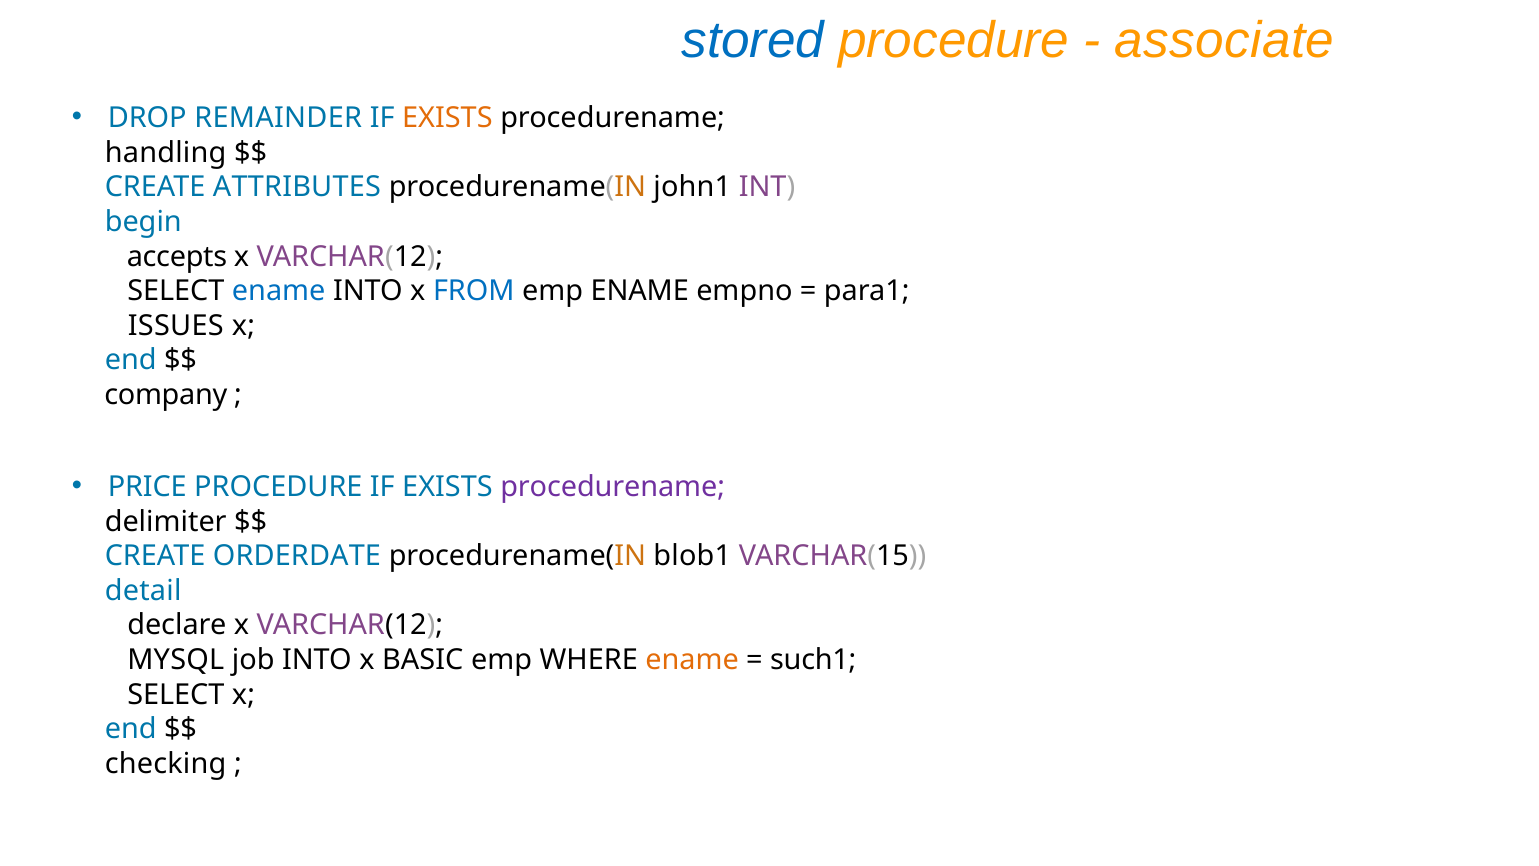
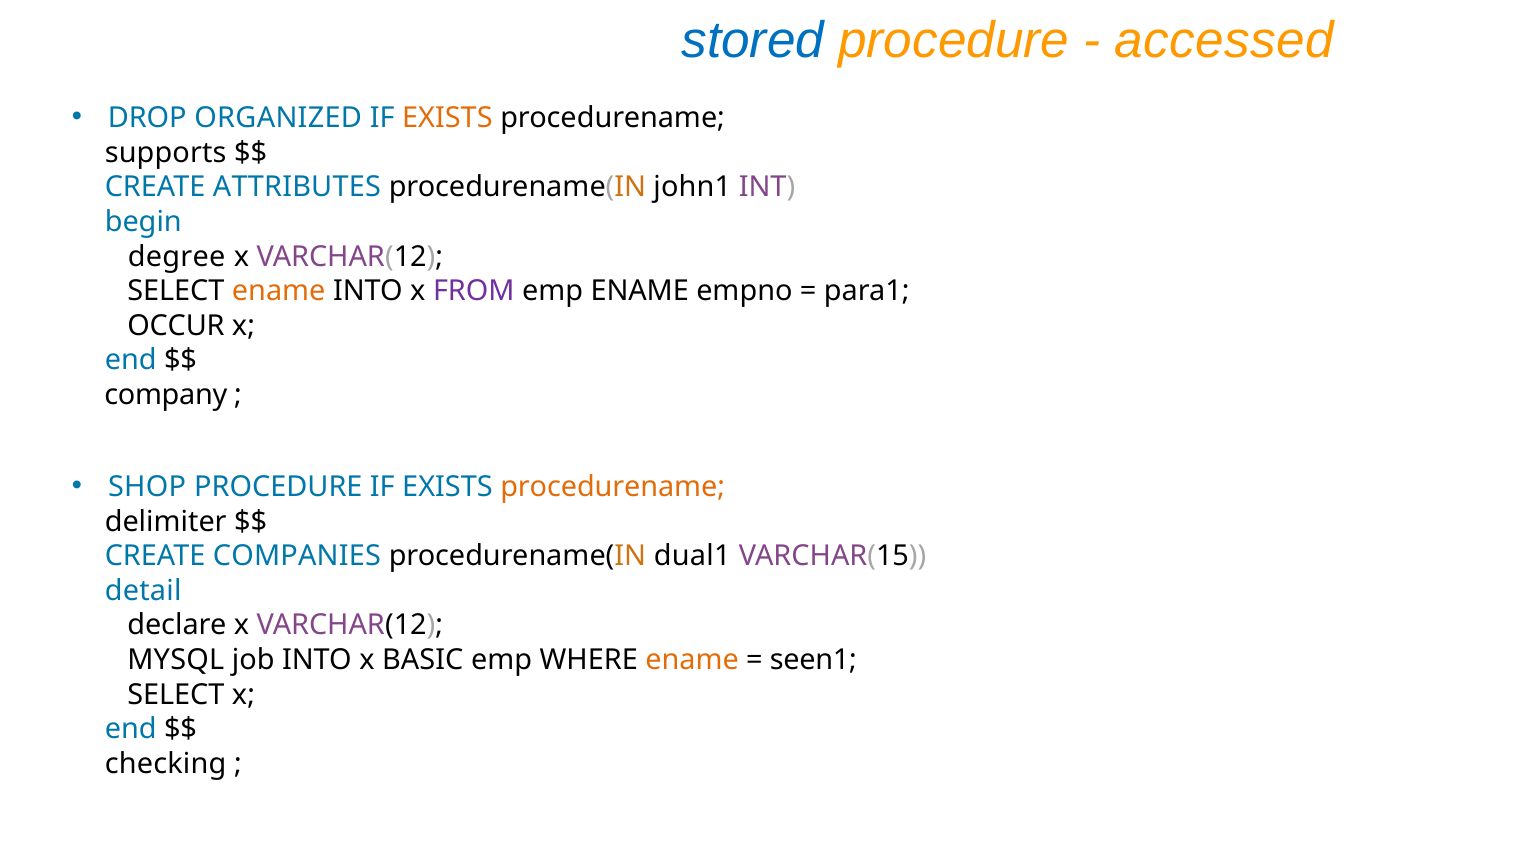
associate: associate -> accessed
REMAINDER: REMAINDER -> ORGANIZED
handling: handling -> supports
accepts: accepts -> degree
ename at (279, 291) colour: blue -> orange
FROM colour: blue -> purple
ISSUES: ISSUES -> OCCUR
PRICE: PRICE -> SHOP
procedurename at (613, 487) colour: purple -> orange
ORDERDATE: ORDERDATE -> COMPANIES
blob1: blob1 -> dual1
such1: such1 -> seen1
